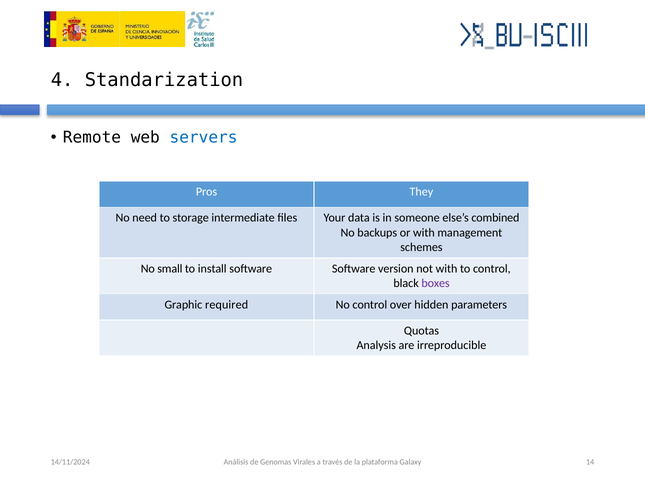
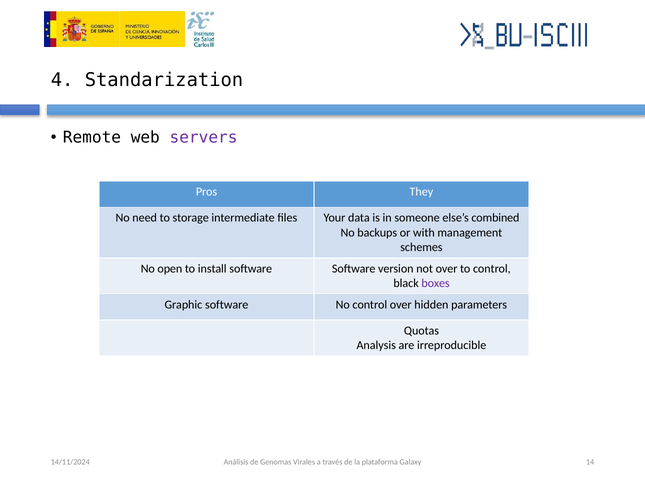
servers colour: blue -> purple
small: small -> open
not with: with -> over
Graphic required: required -> software
